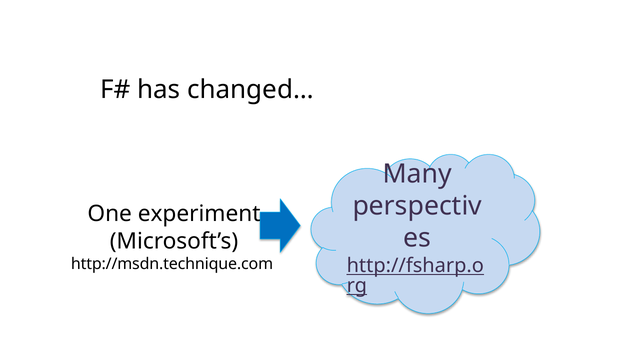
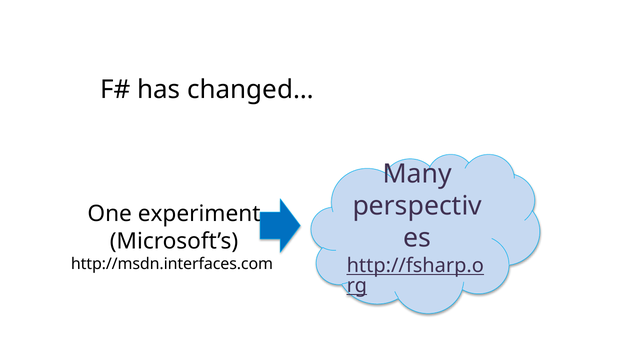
http://msdn.technique.com: http://msdn.technique.com -> http://msdn.interfaces.com
